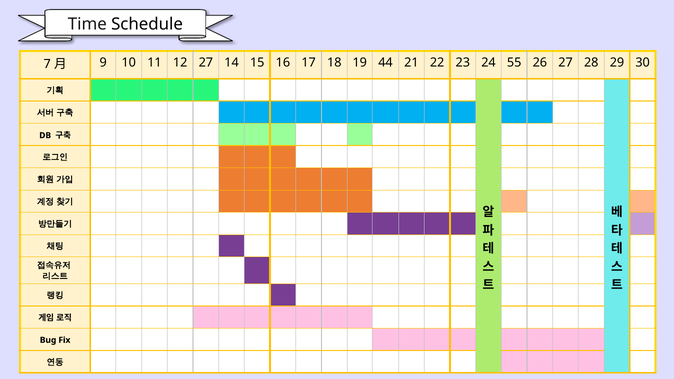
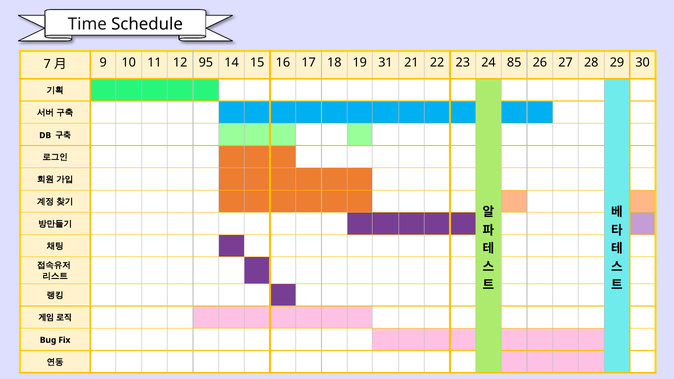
12 27: 27 -> 95
44: 44 -> 31
55: 55 -> 85
